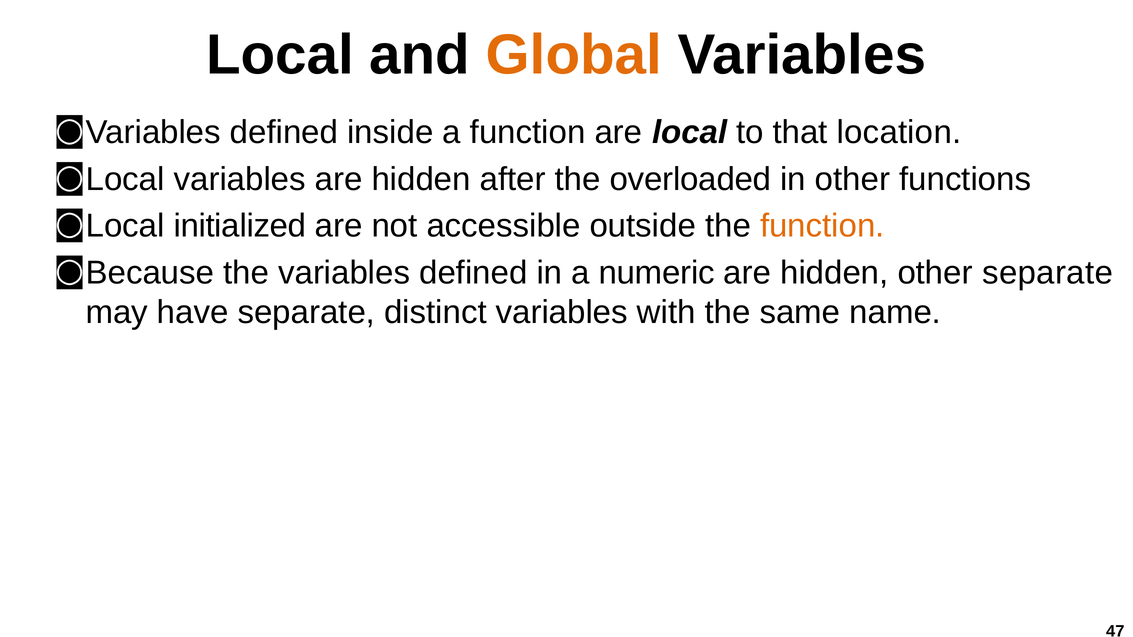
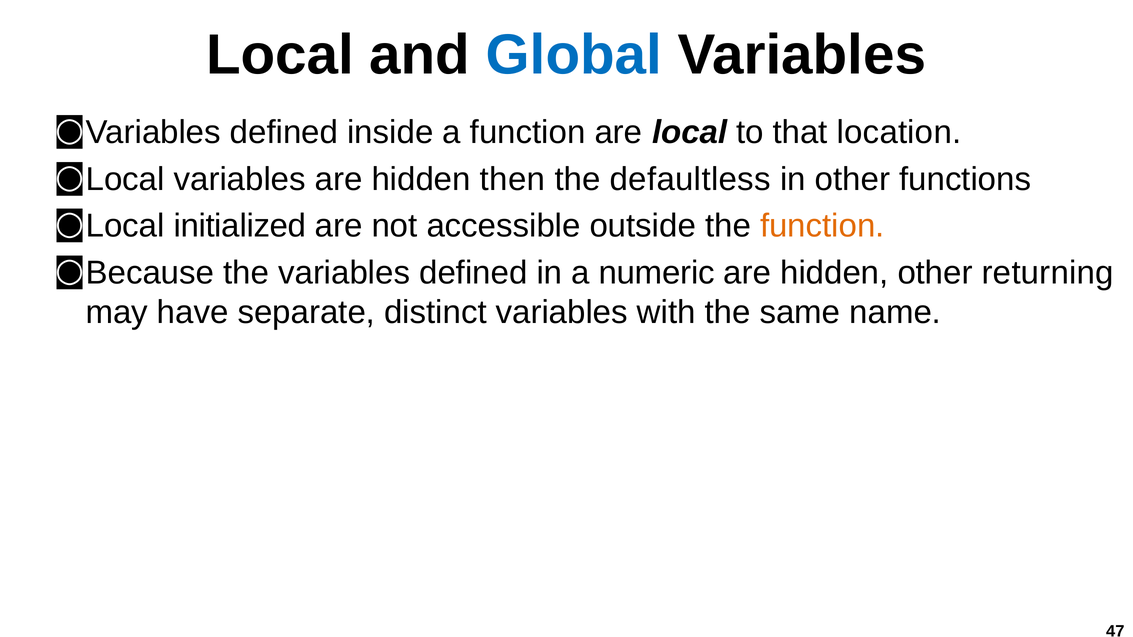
Global colour: orange -> blue
after: after -> then
overloaded: overloaded -> defaultless
other separate: separate -> returning
